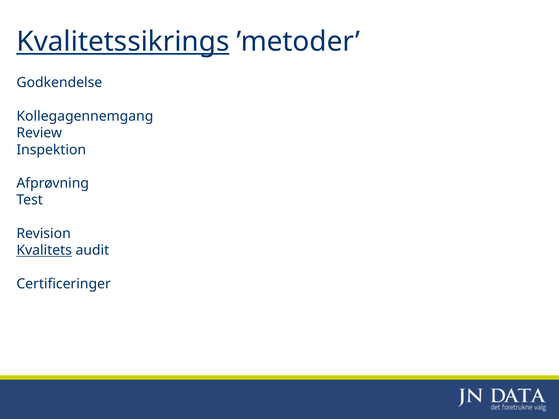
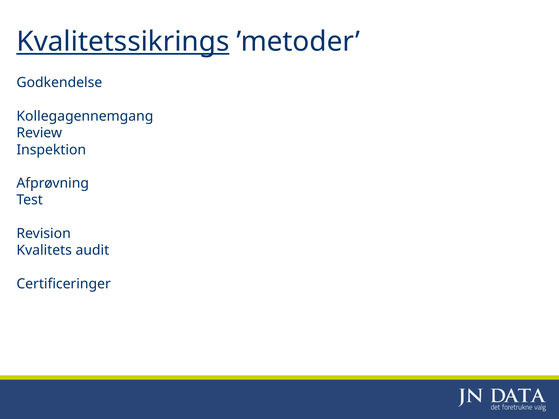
Kvalitets underline: present -> none
